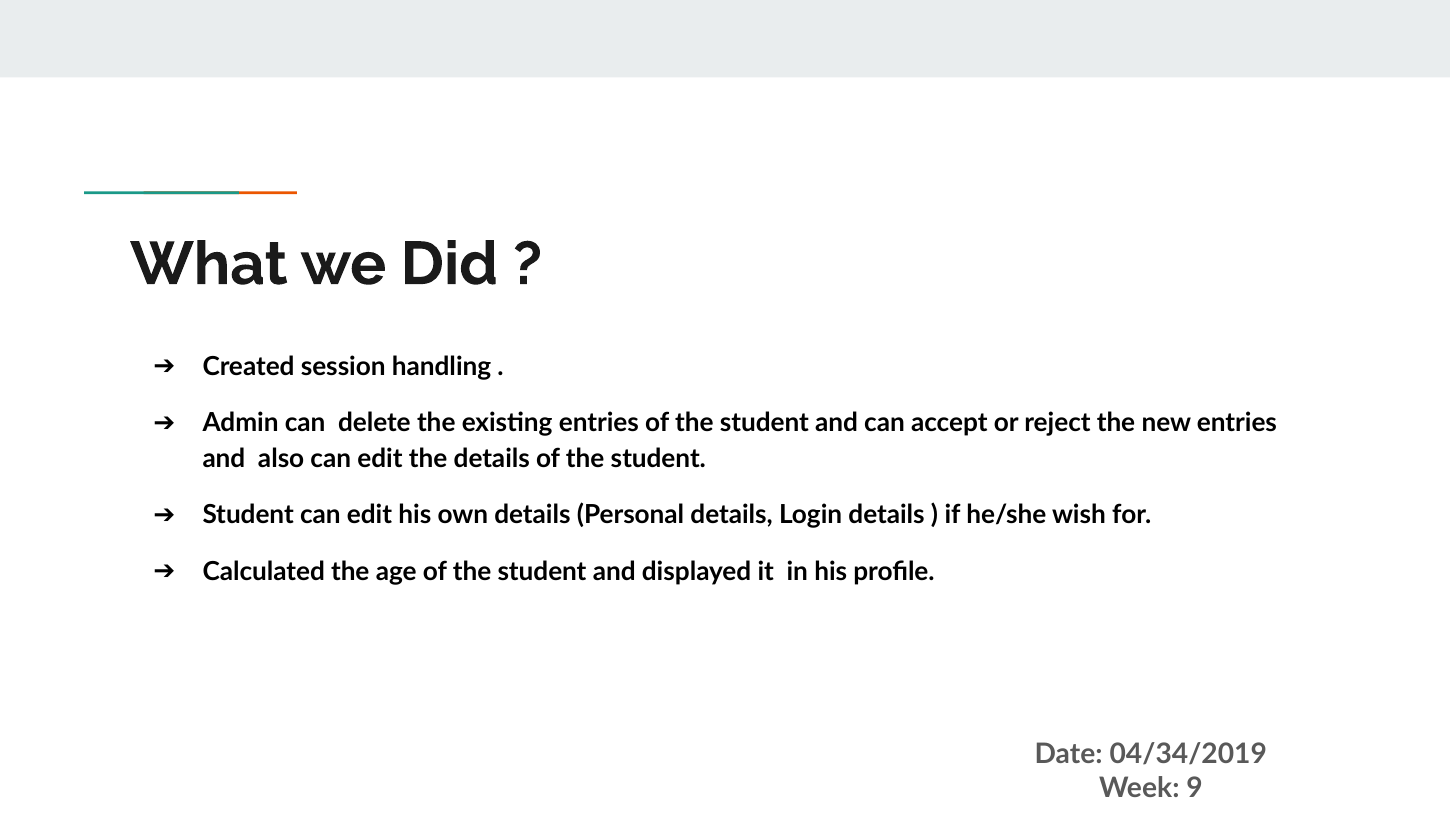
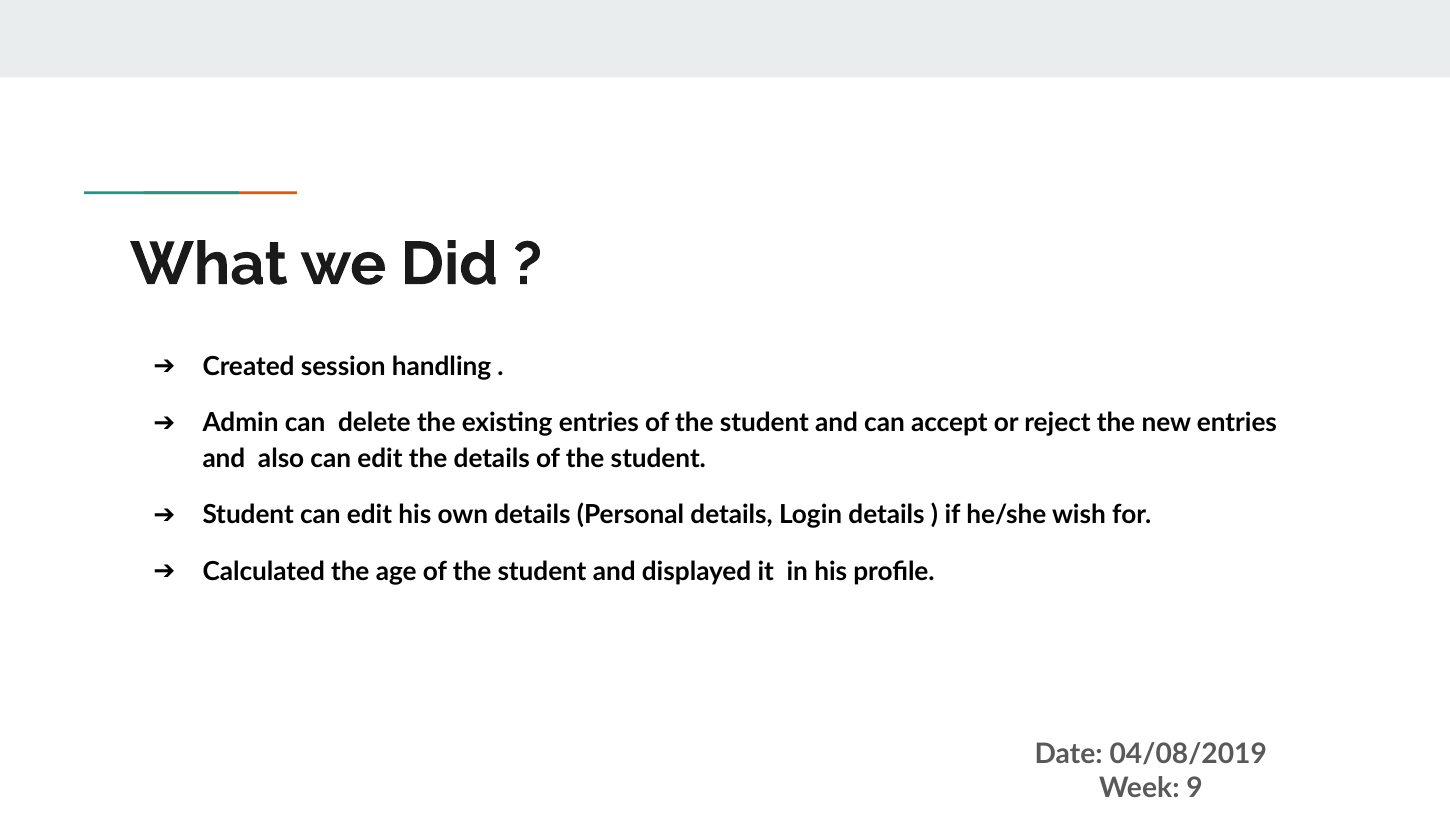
04/34/2019: 04/34/2019 -> 04/08/2019
